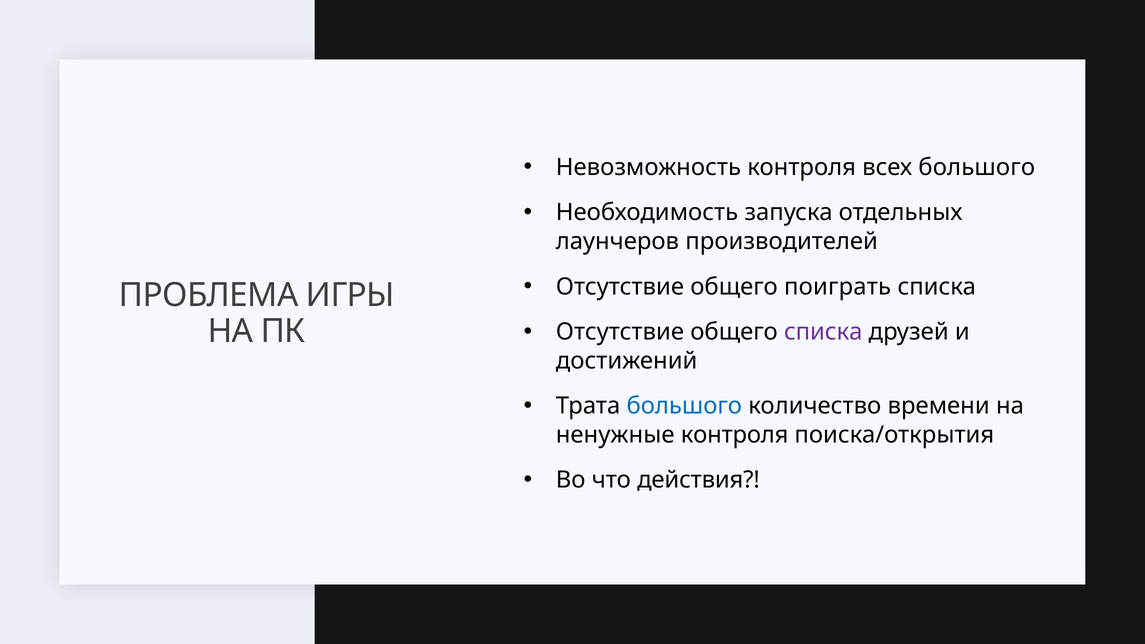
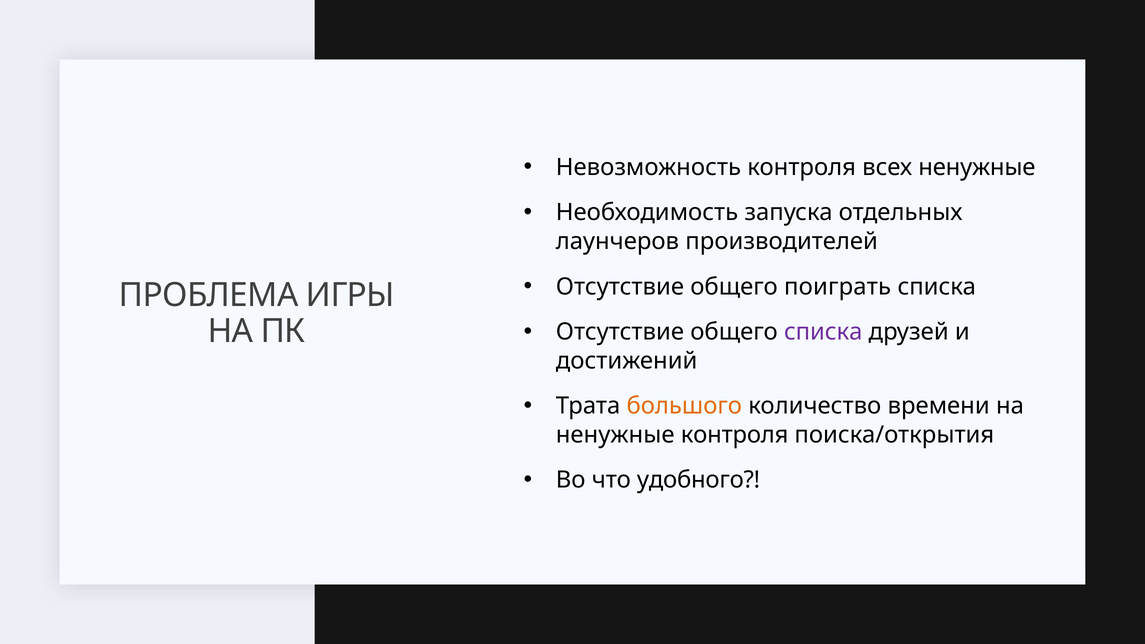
всех большого: большого -> ненужные
большого at (684, 406) colour: blue -> orange
действия: действия -> удобного
